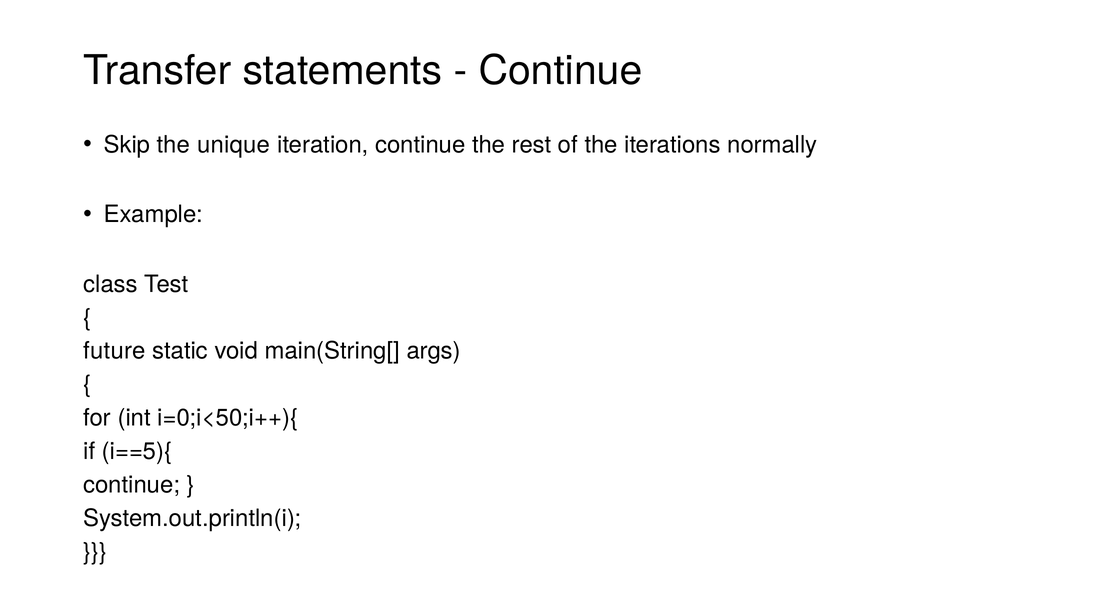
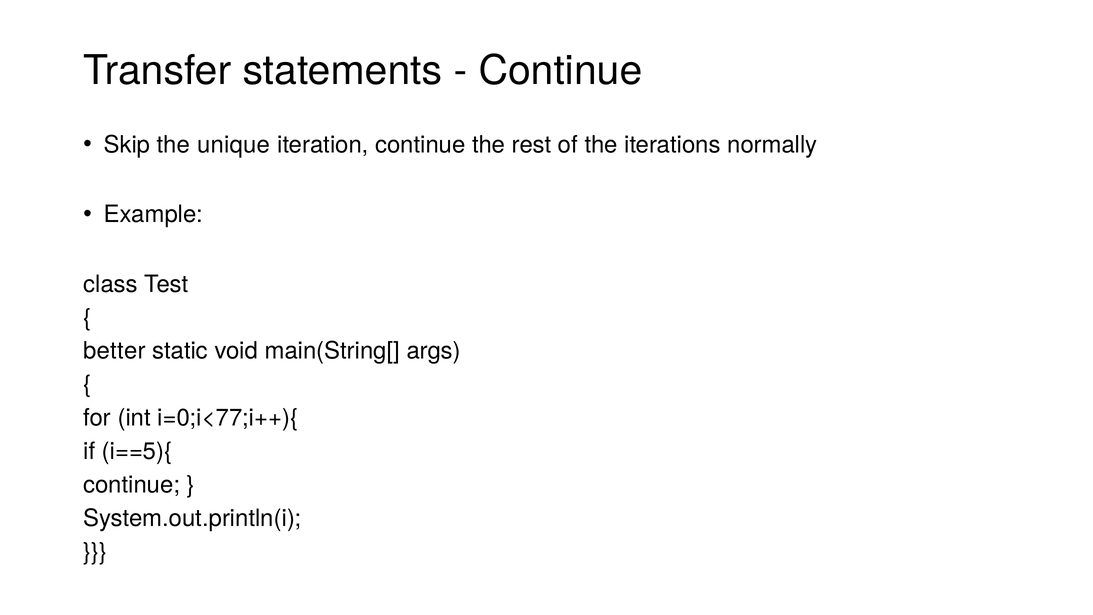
future: future -> better
i=0;i<50;i++){: i=0;i<50;i++){ -> i=0;i<77;i++){
